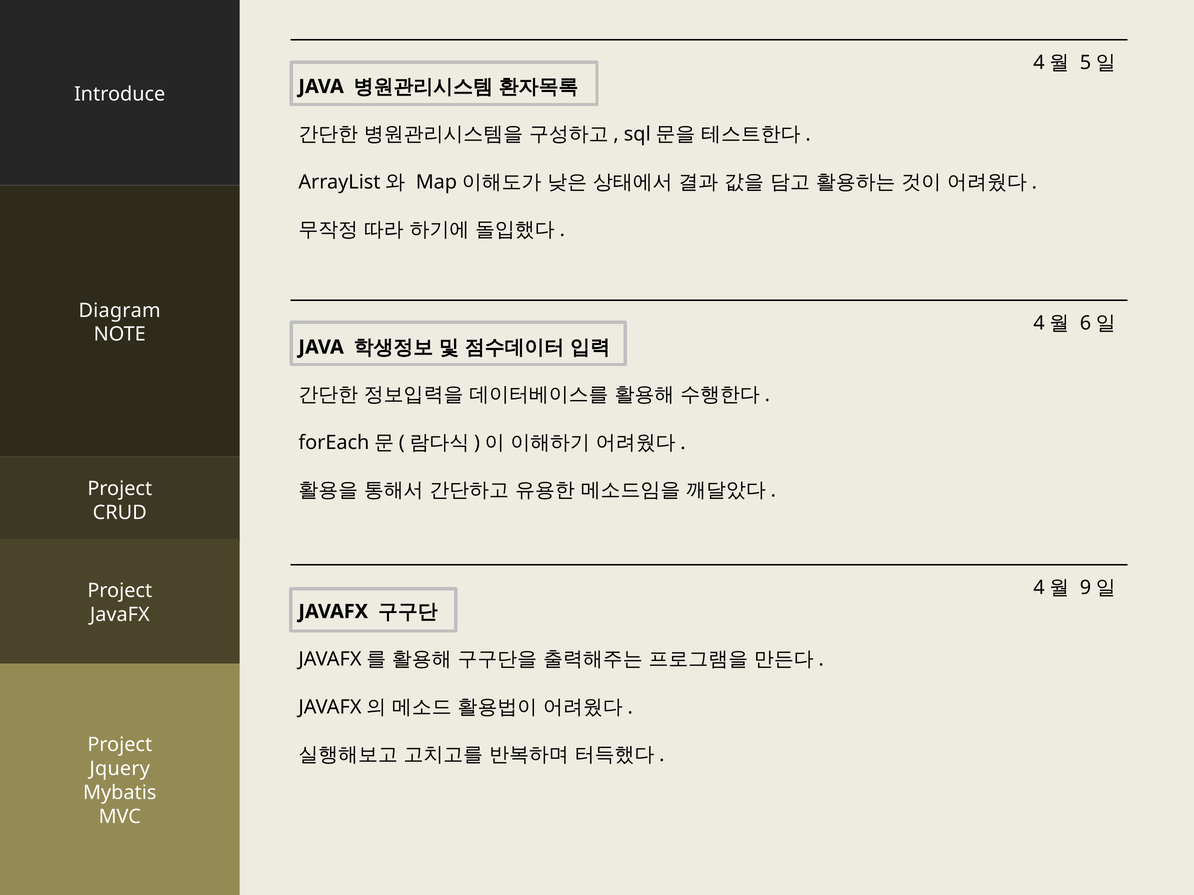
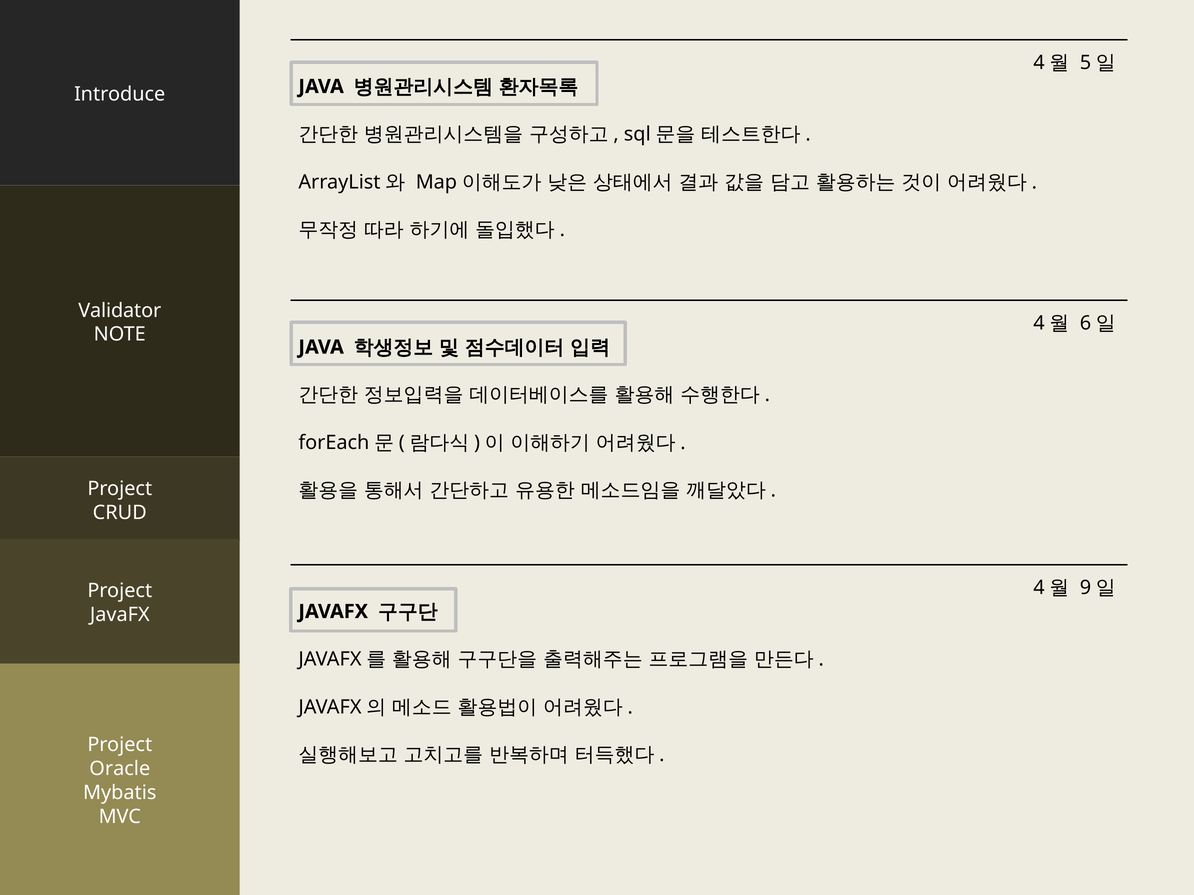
Diagram: Diagram -> Validator
Jquery: Jquery -> Oracle
